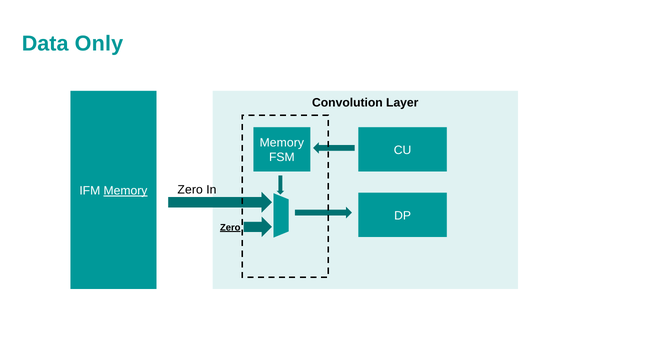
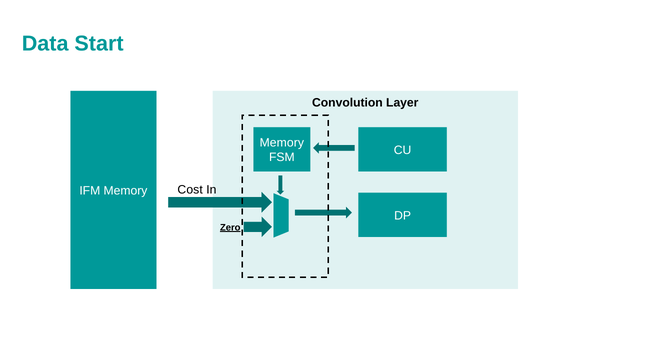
Only: Only -> Start
Zero at (190, 190): Zero -> Cost
Memory at (126, 191) underline: present -> none
